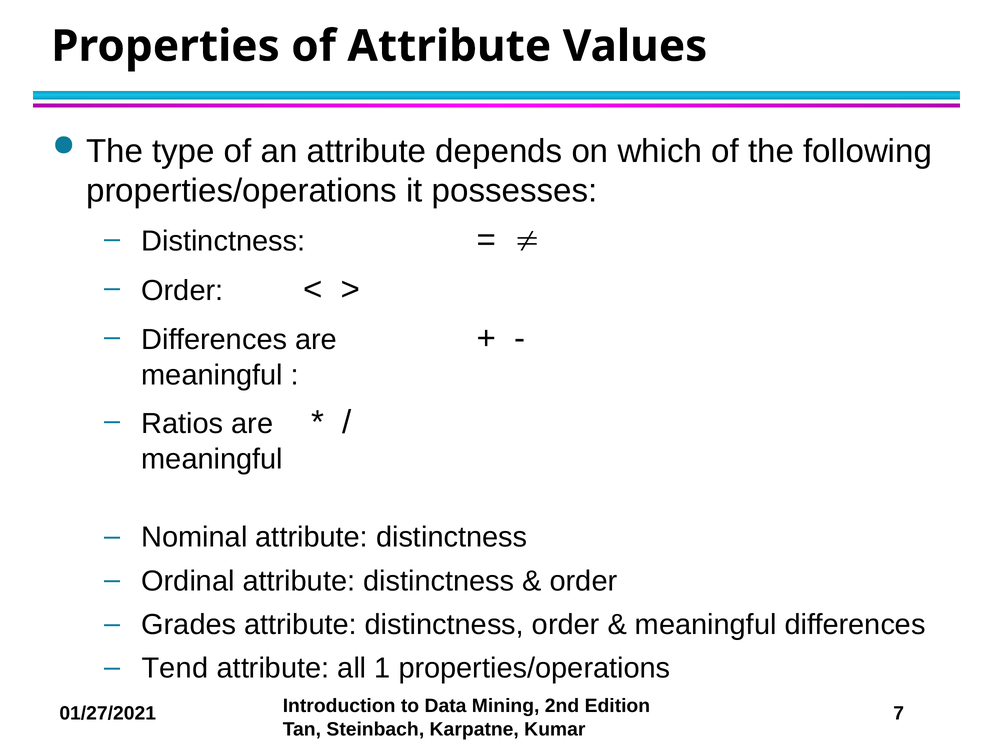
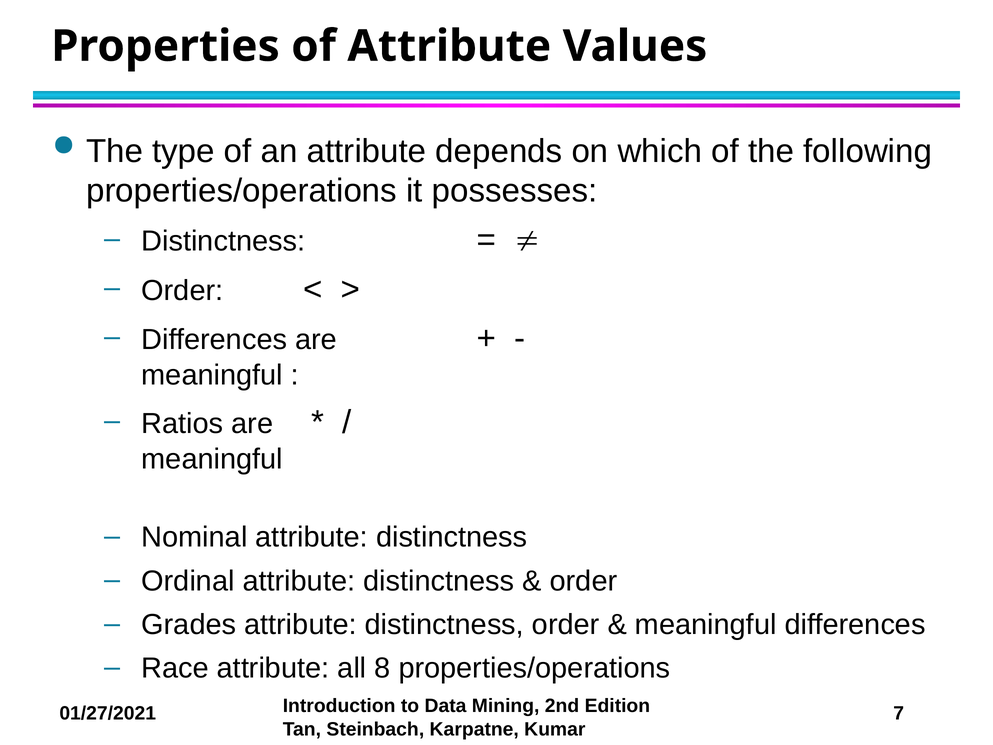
Tend: Tend -> Race
1: 1 -> 8
